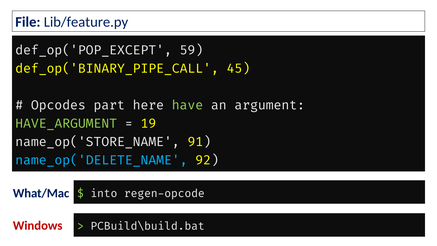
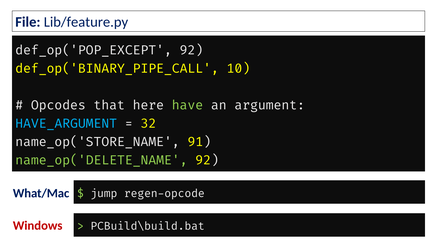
def_op('POP_EXCEPT 59: 59 -> 92
45: 45 -> 10
part: part -> that
HAVE_ARGUMENT colour: light green -> light blue
19: 19 -> 32
name_op('DELETE_NAME colour: light blue -> light green
into: into -> jump
